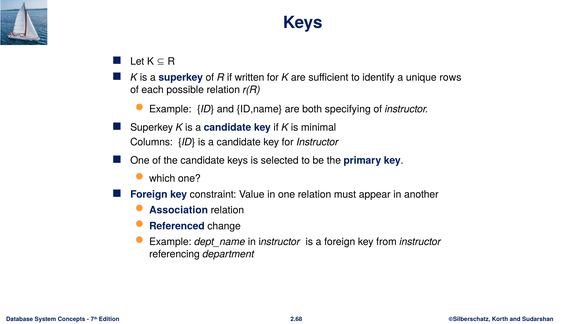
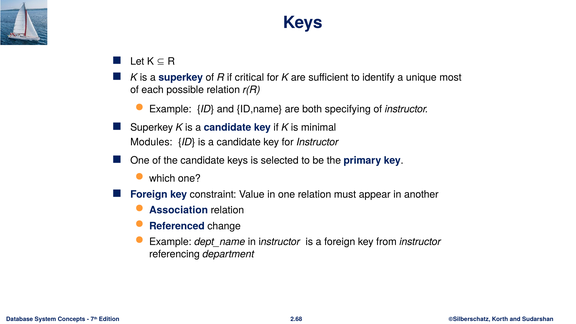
written: written -> critical
rows: rows -> most
Columns: Columns -> Modules
